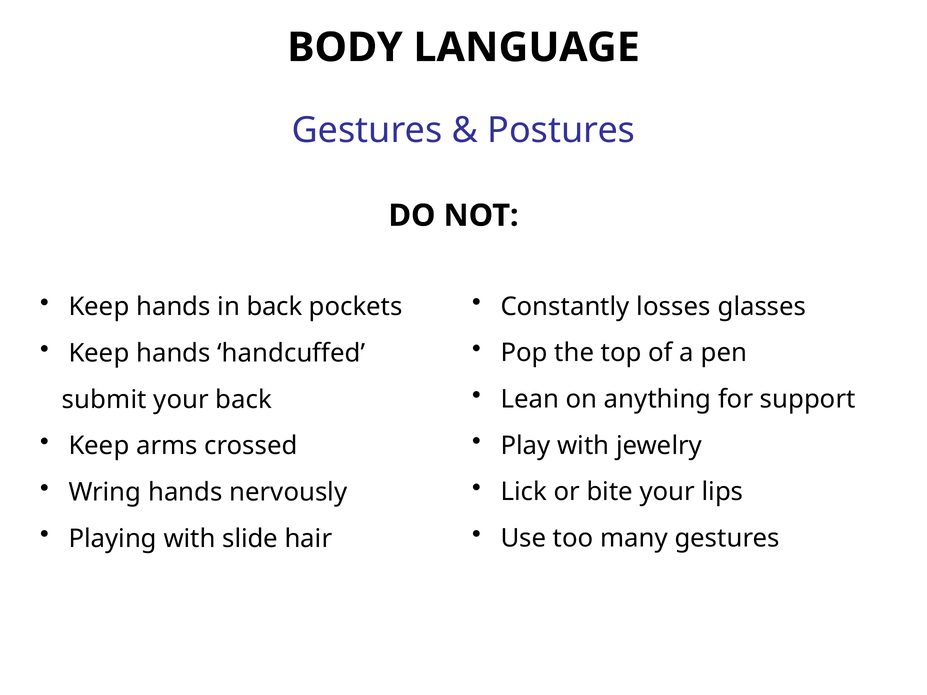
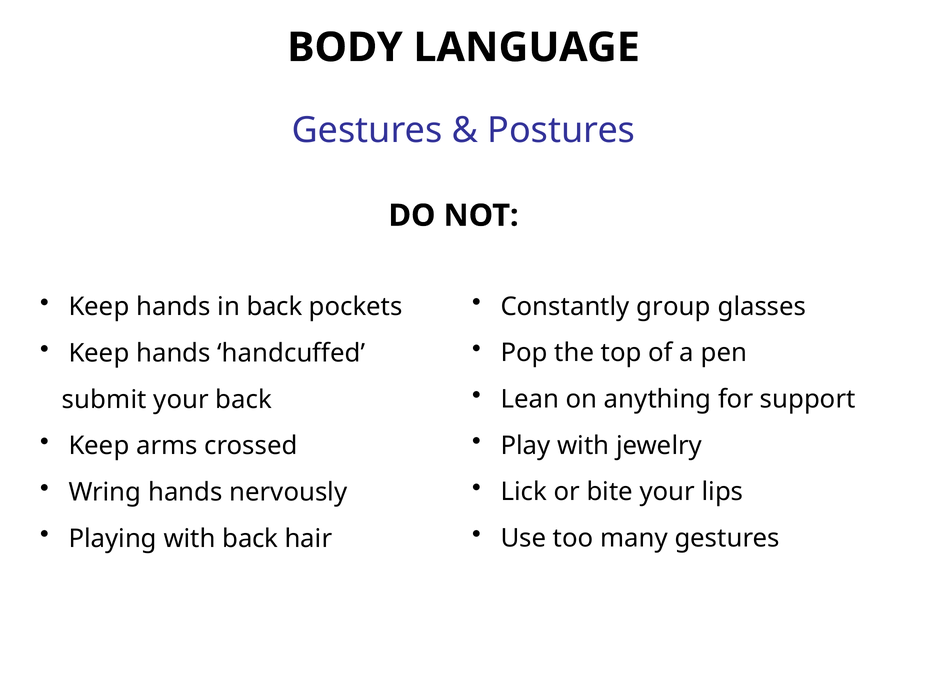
losses: losses -> group
with slide: slide -> back
